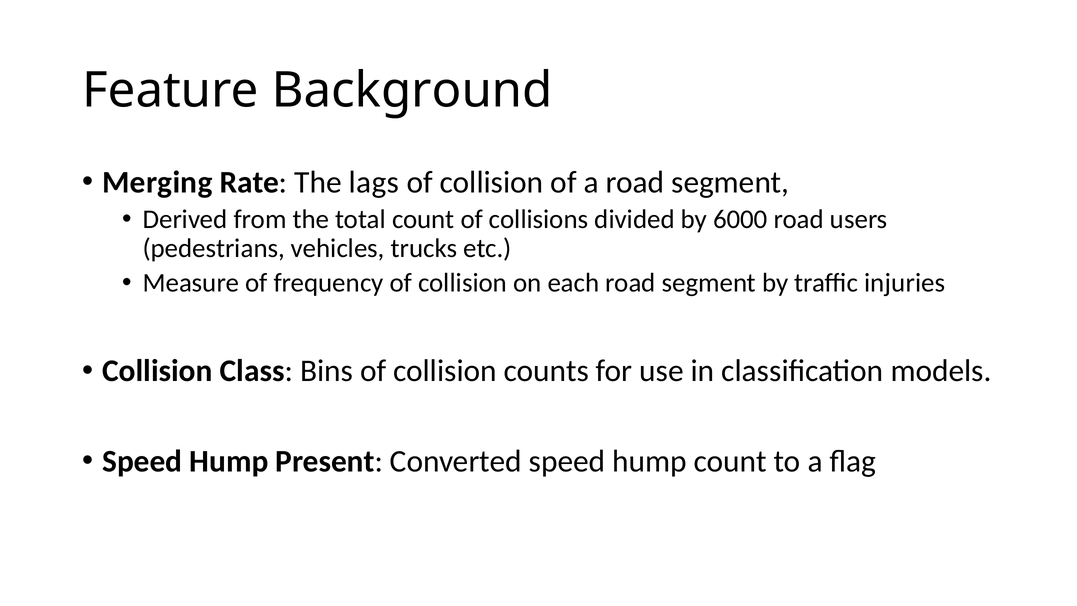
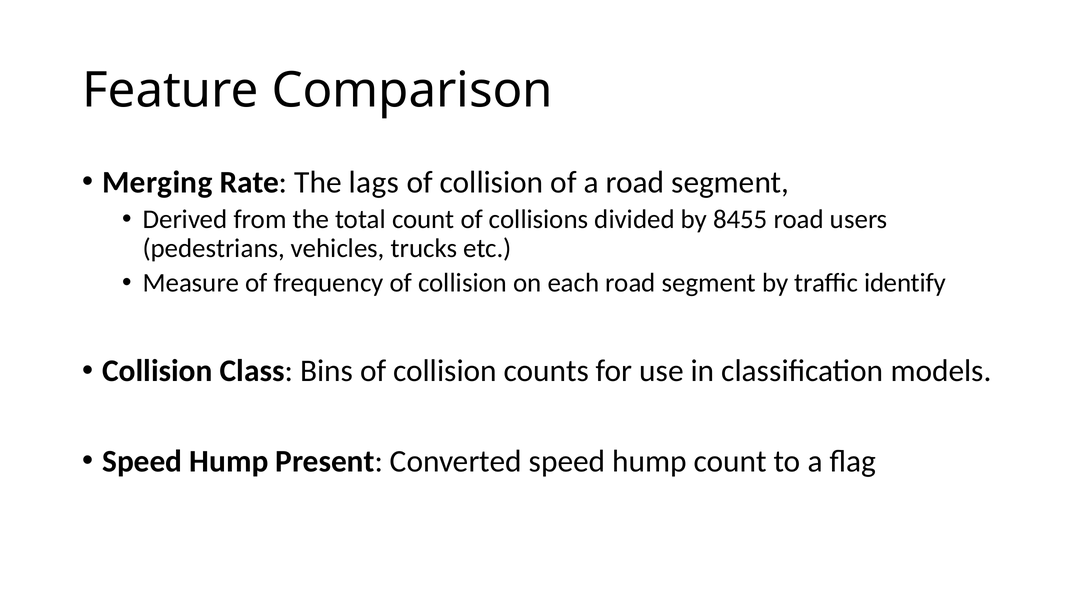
Background: Background -> Comparison
6000: 6000 -> 8455
injuries: injuries -> identify
